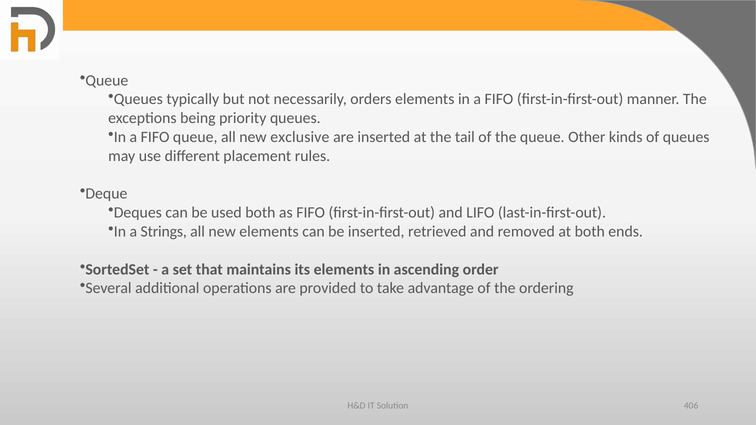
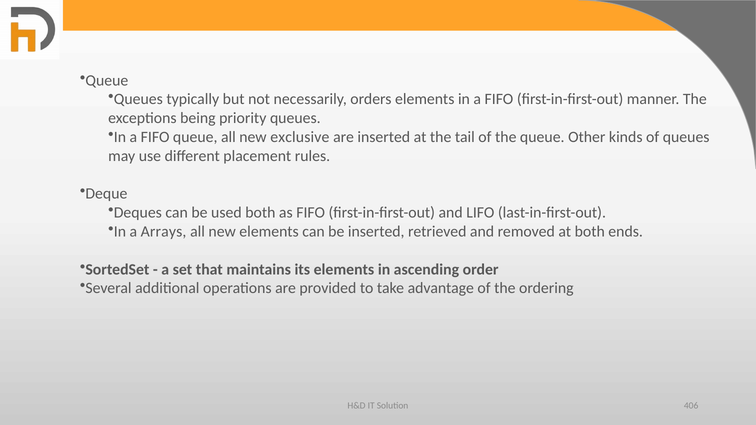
Strings: Strings -> Arrays
